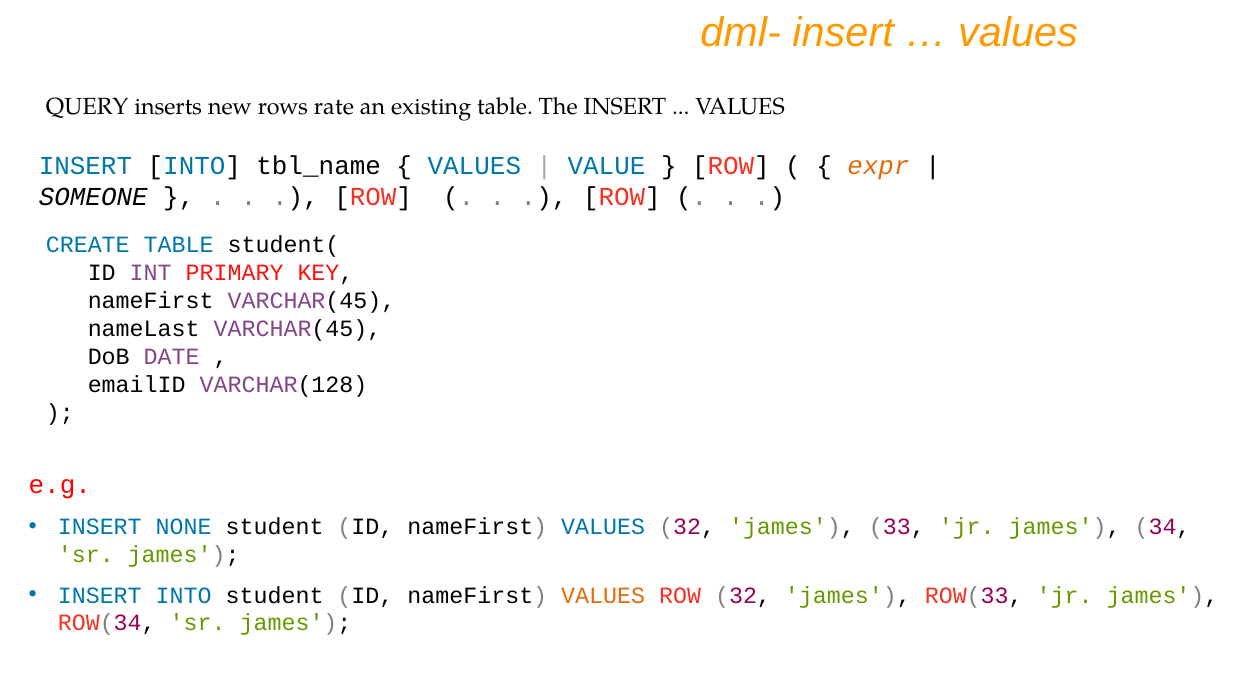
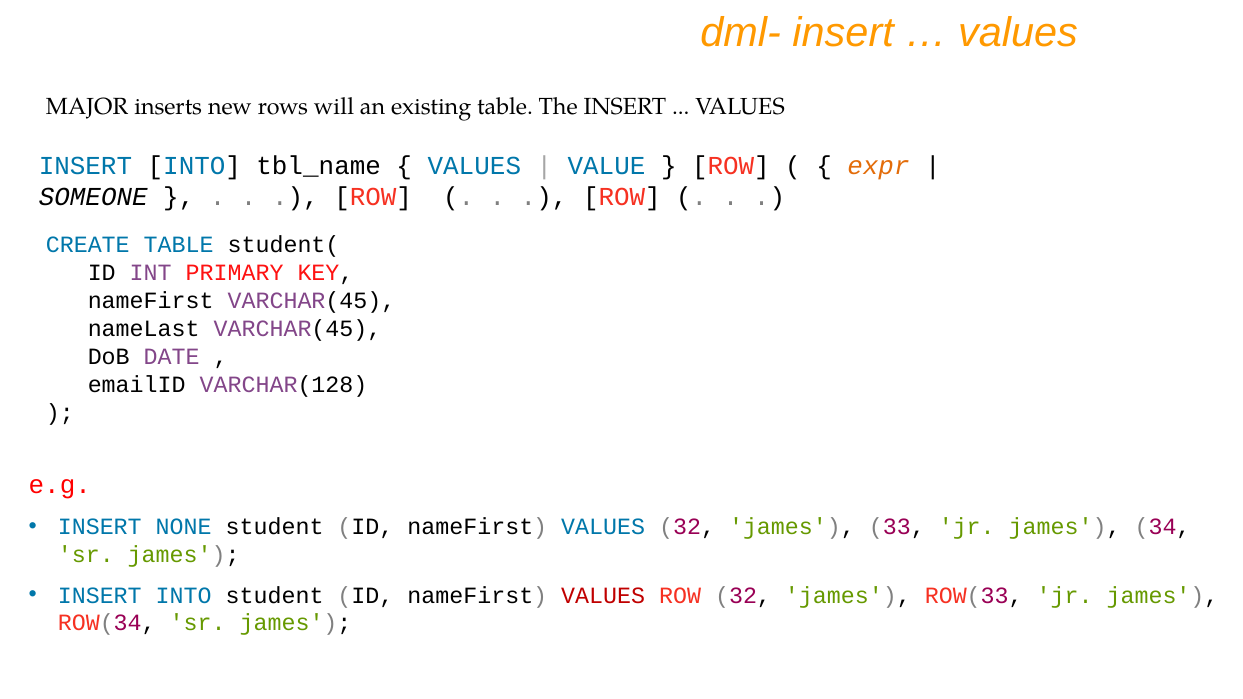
QUERY: QUERY -> MAJOR
rate: rate -> will
VALUES at (603, 595) colour: orange -> red
